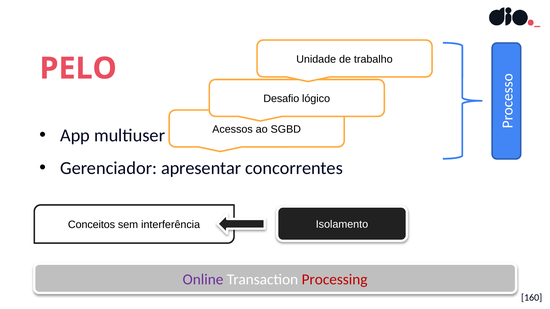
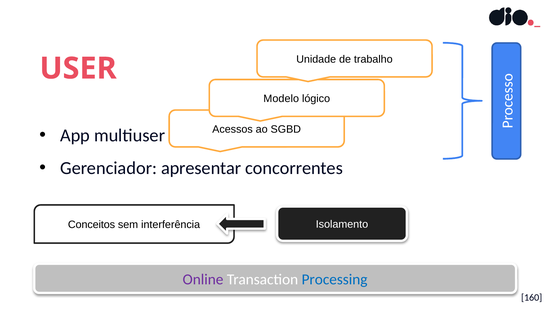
PELO: PELO -> USER
Desafio: Desafio -> Modelo
Processing colour: red -> blue
